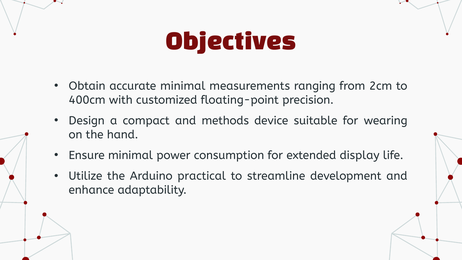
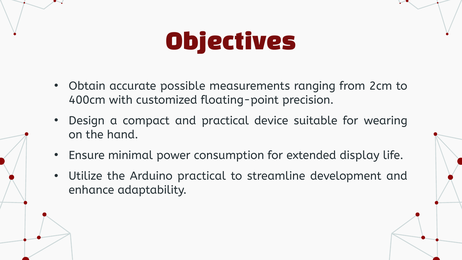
accurate minimal: minimal -> possible
and methods: methods -> practical
